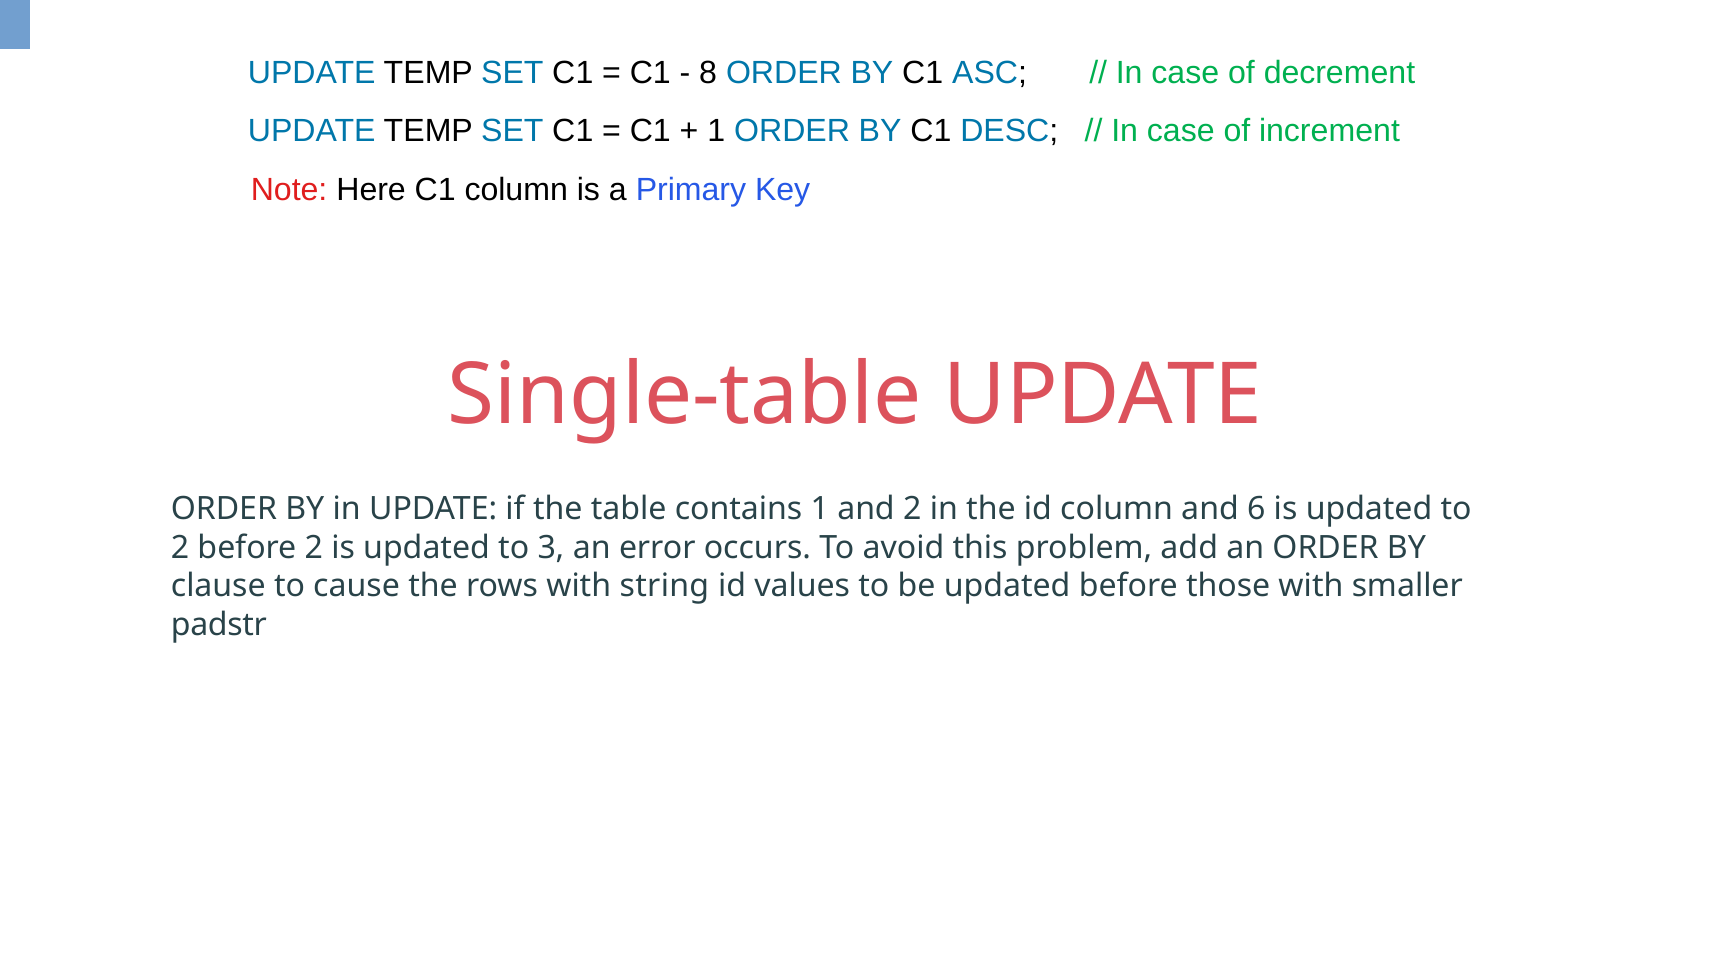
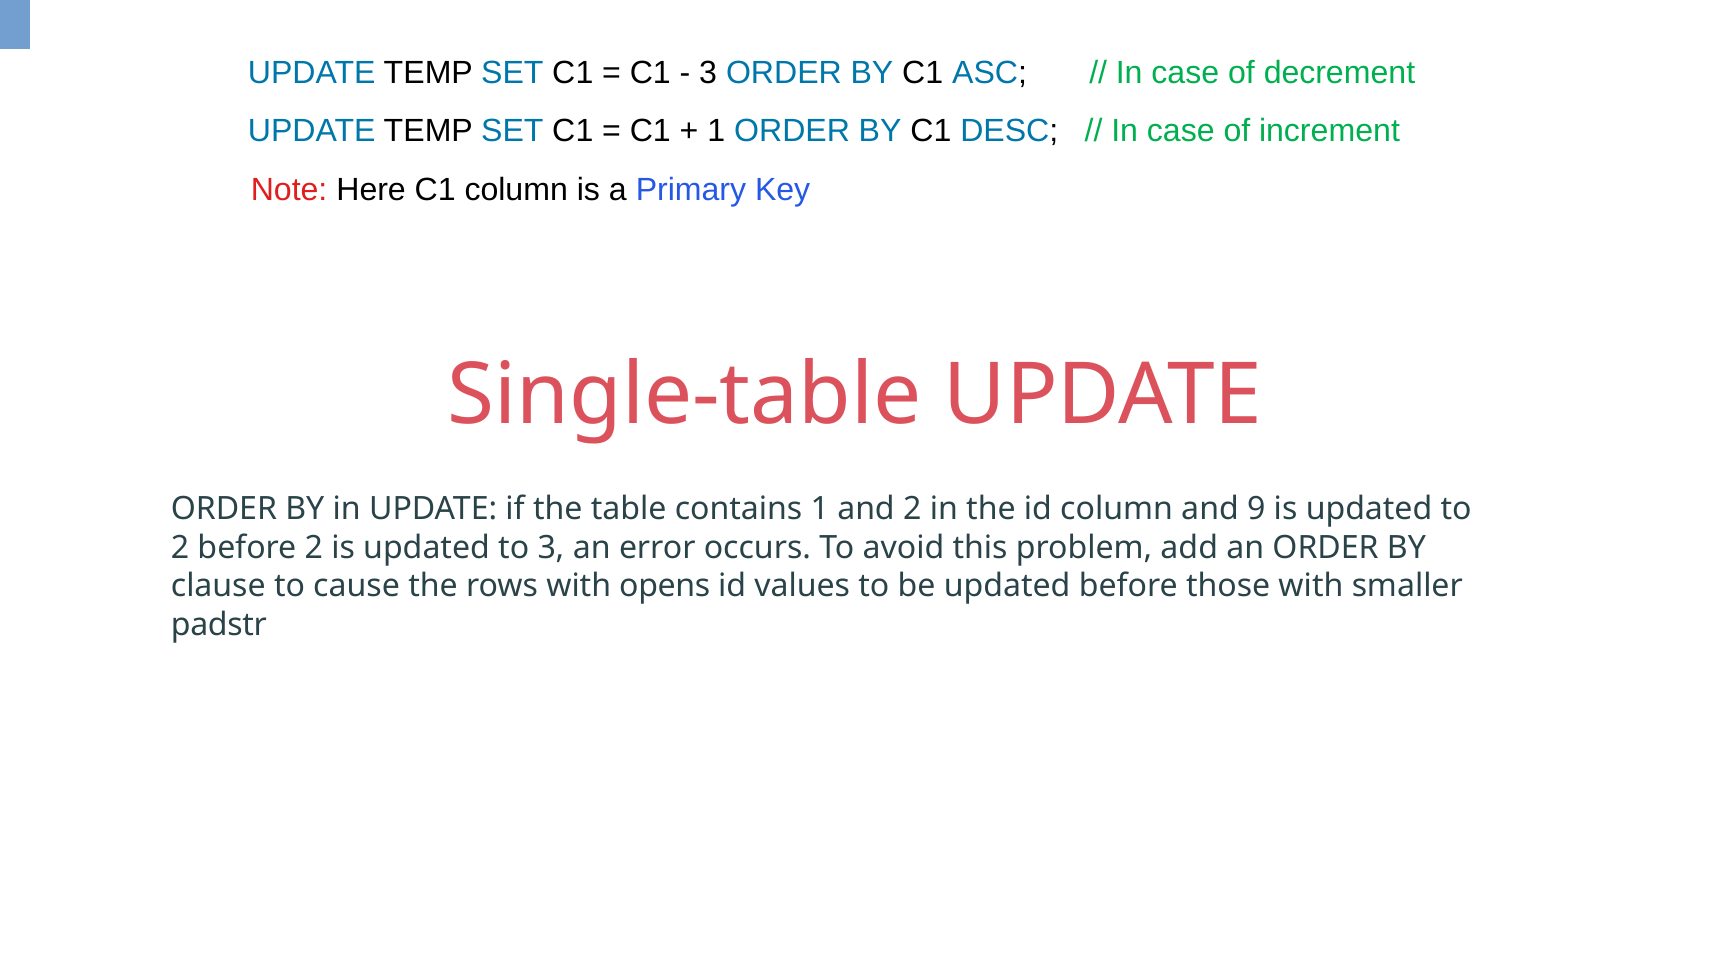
8 at (708, 73): 8 -> 3
6: 6 -> 9
string: string -> opens
